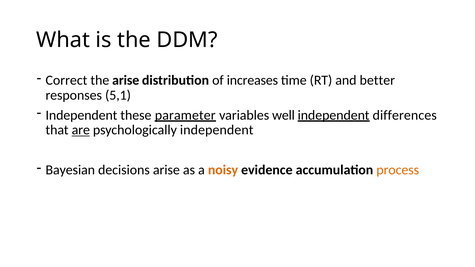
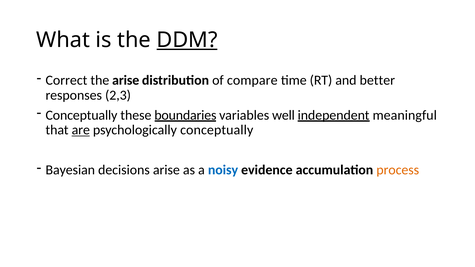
DDM underline: none -> present
increases: increases -> compare
5,1: 5,1 -> 2,3
Independent at (81, 115): Independent -> Conceptually
parameter: parameter -> boundaries
differences: differences -> meaningful
psychologically independent: independent -> conceptually
noisy colour: orange -> blue
